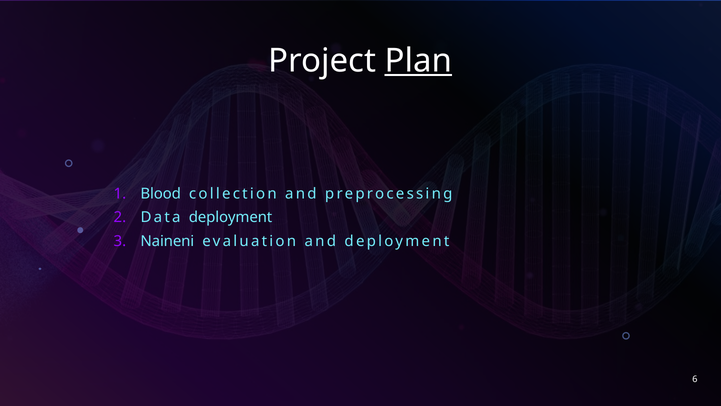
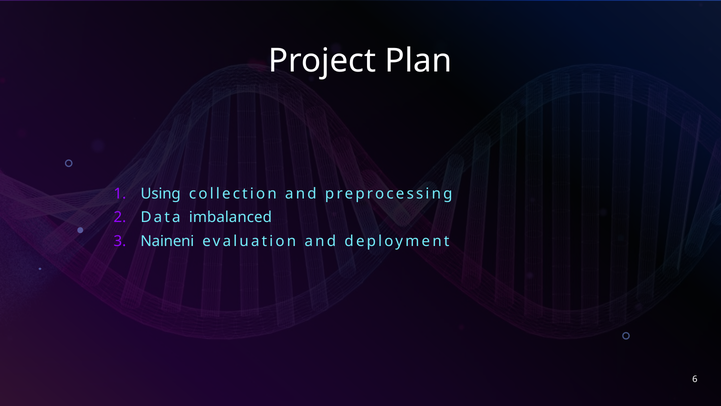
Plan underline: present -> none
Blood: Blood -> Using
Data deployment: deployment -> imbalanced
